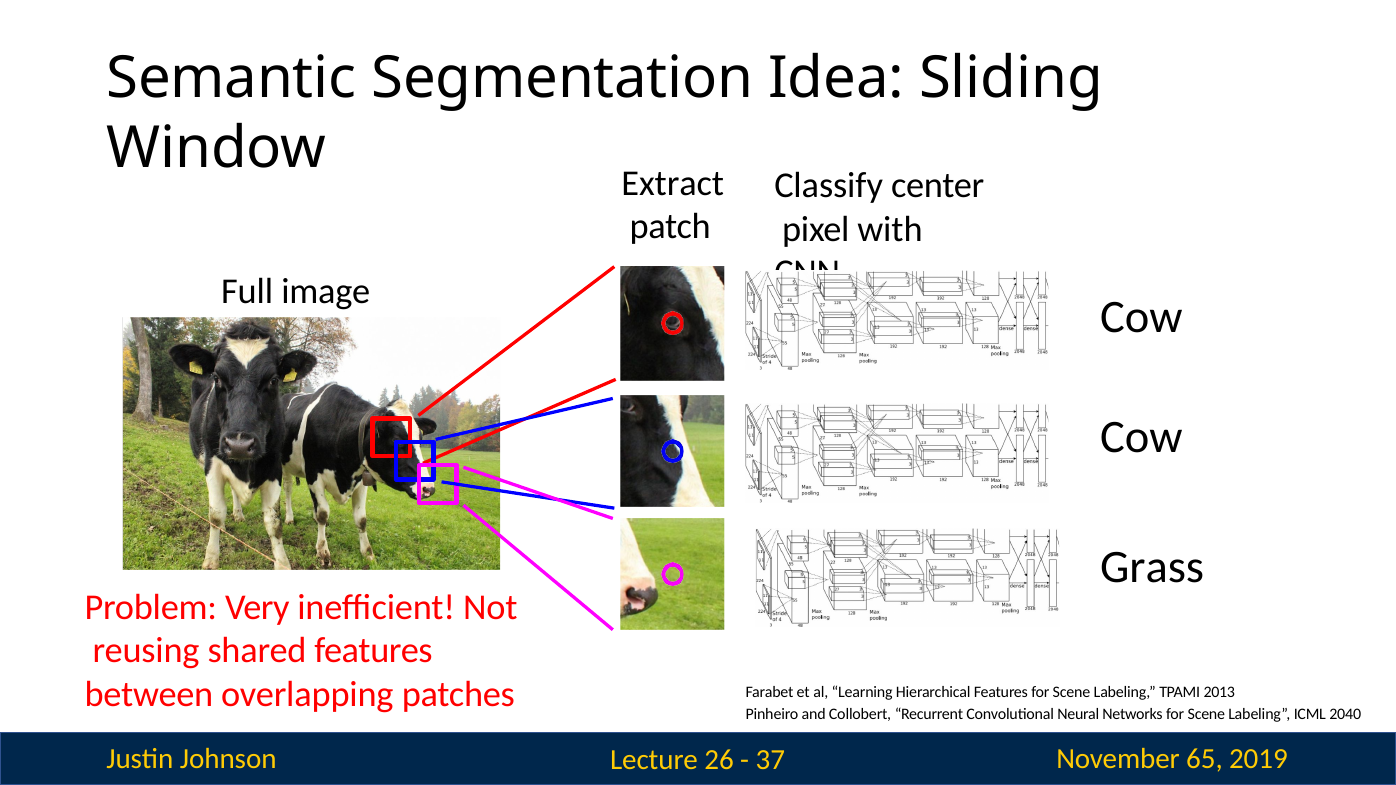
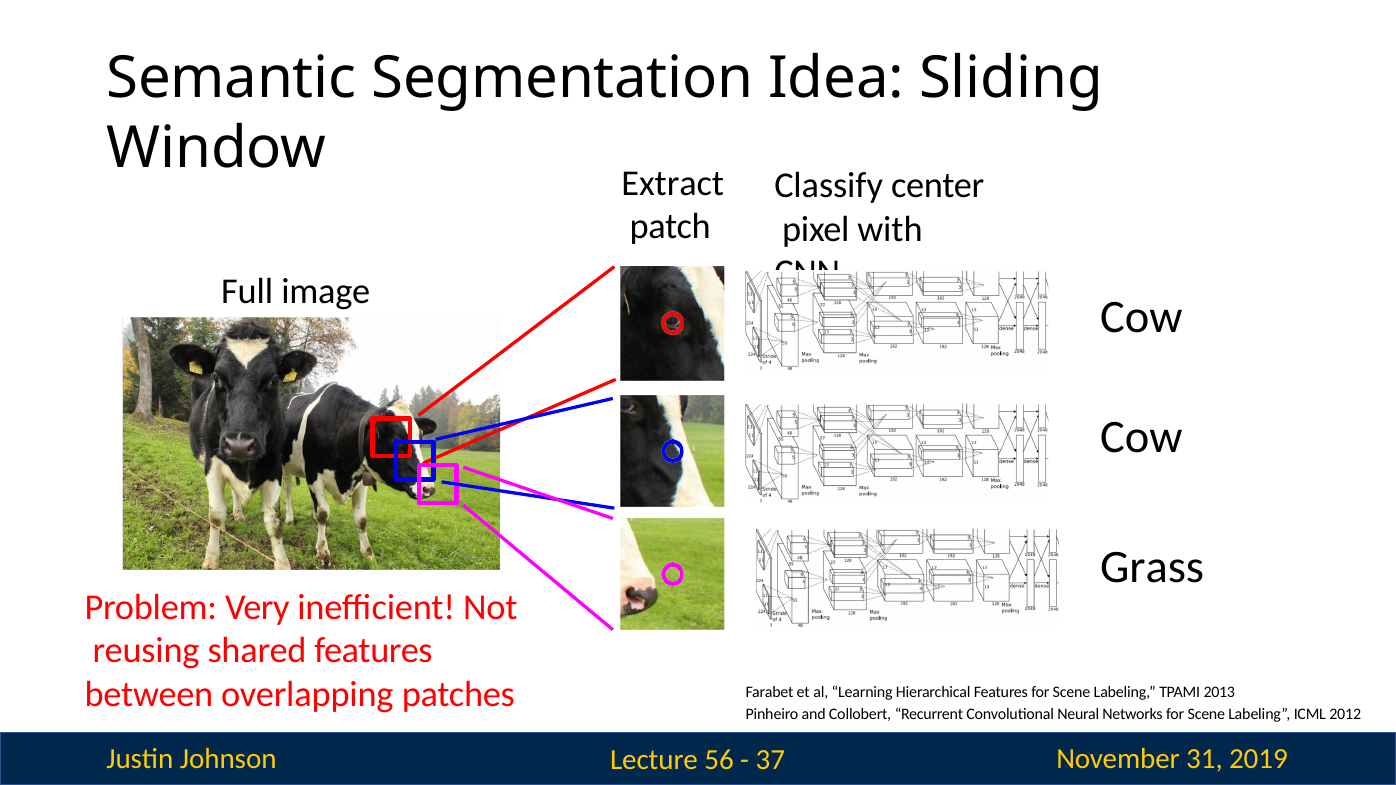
2040: 2040 -> 2012
26: 26 -> 56
65: 65 -> 31
